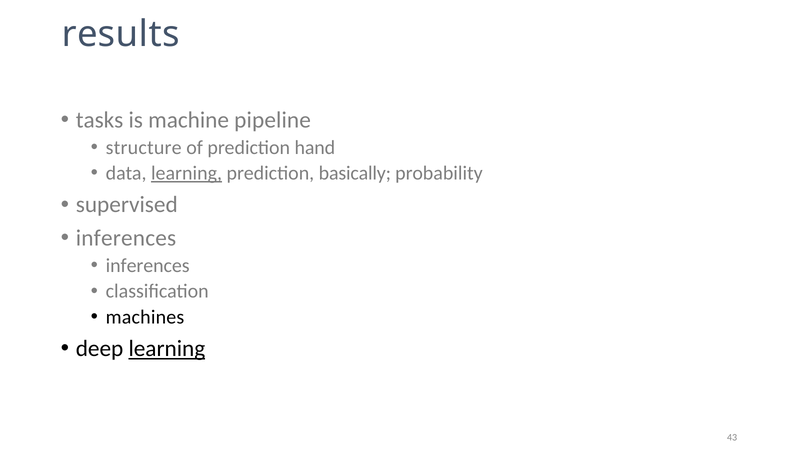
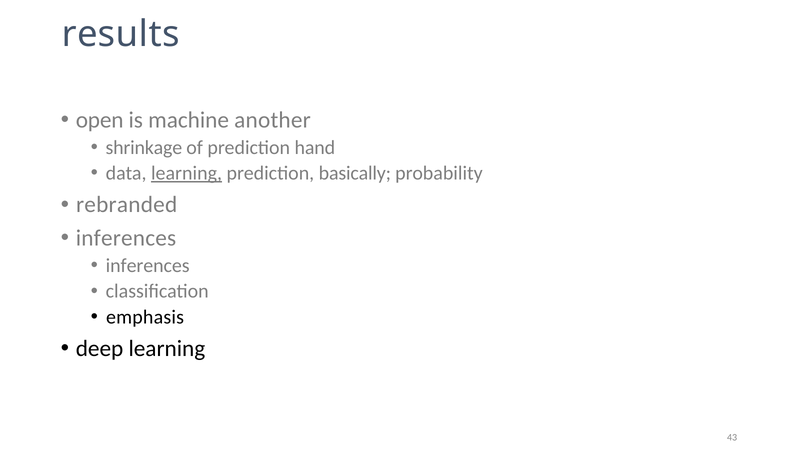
tasks: tasks -> open
pipeline: pipeline -> another
structure: structure -> shrinkage
supervised: supervised -> rebranded
machines: machines -> emphasis
learning at (167, 349) underline: present -> none
